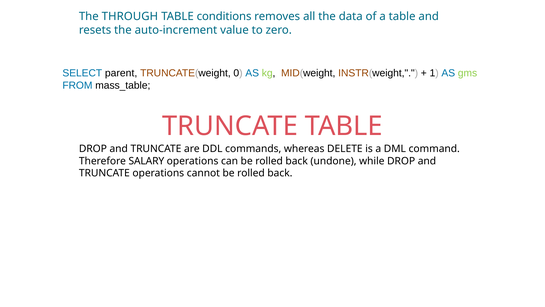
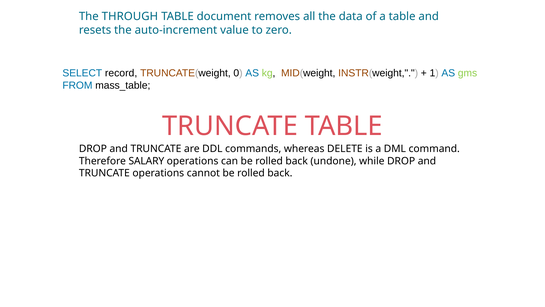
conditions: conditions -> document
parent: parent -> record
